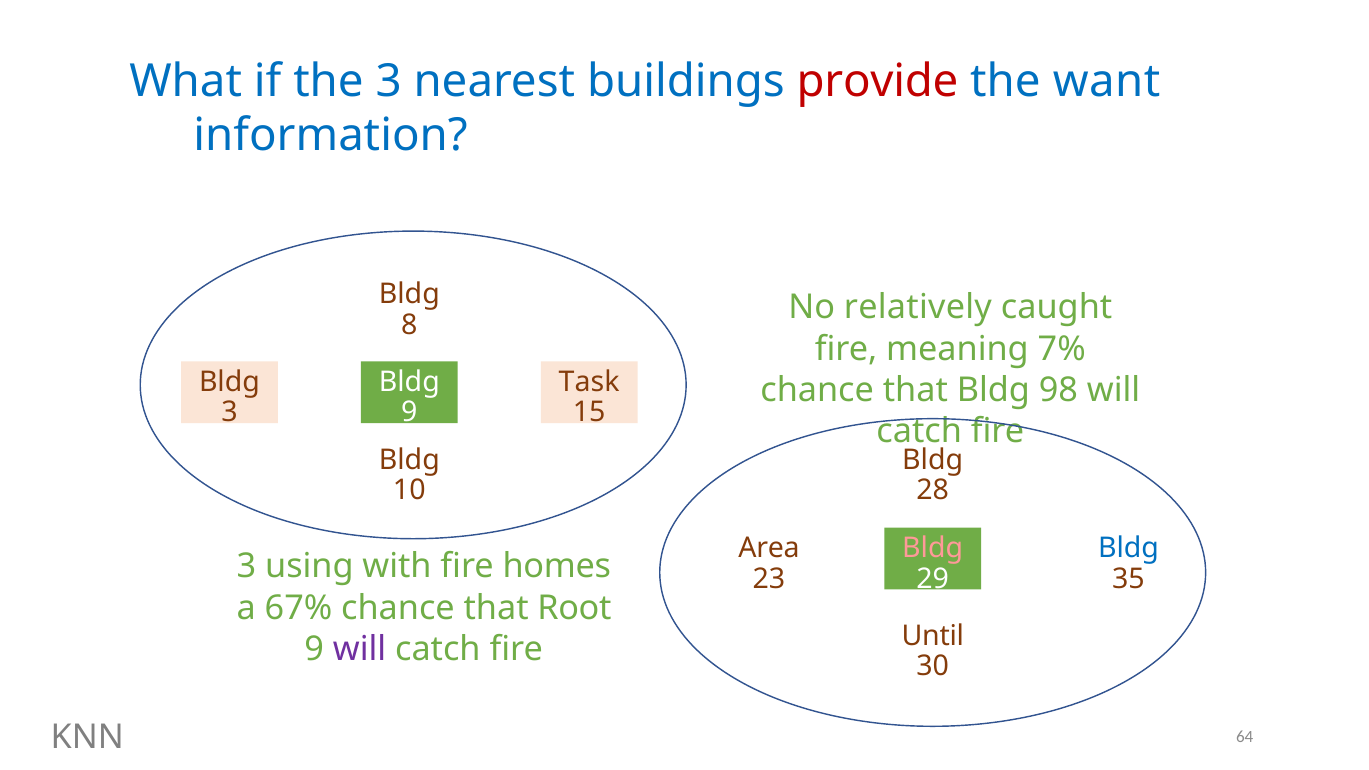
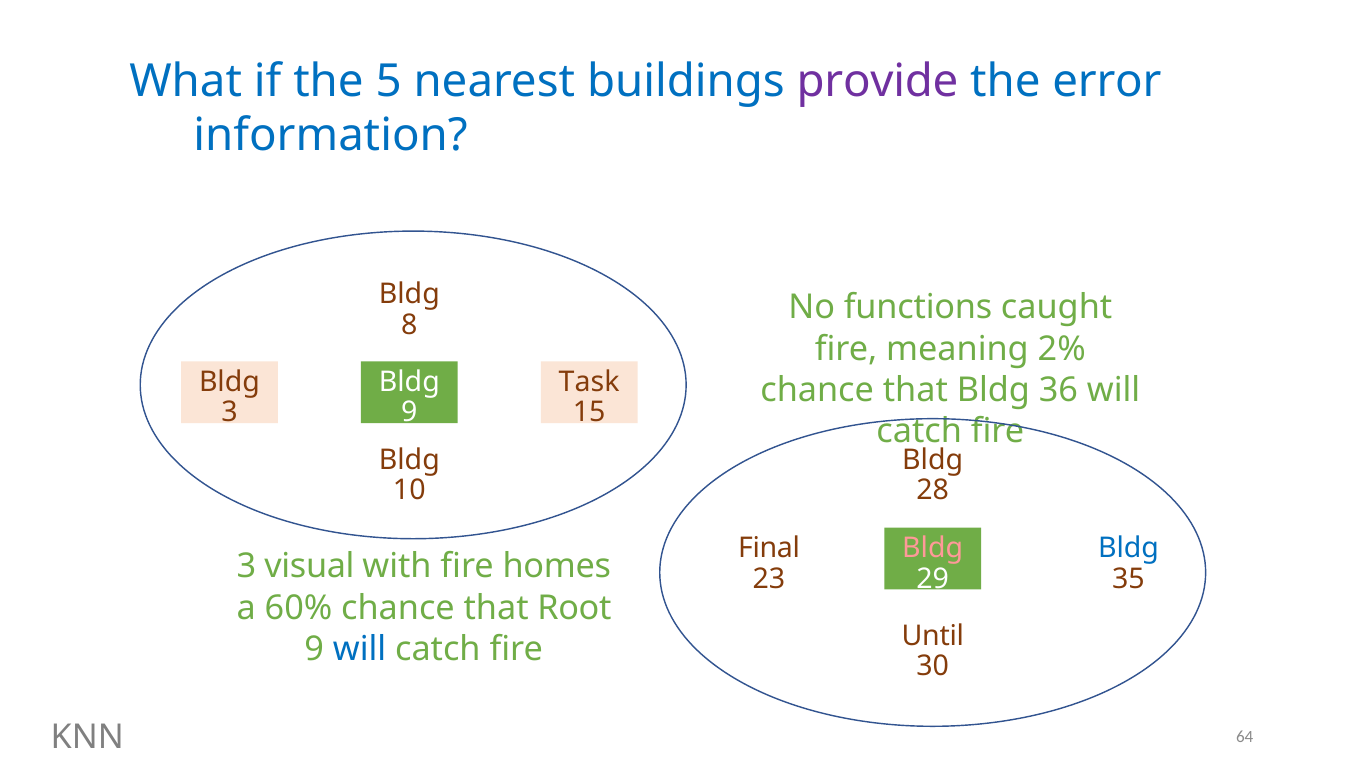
the 3: 3 -> 5
provide colour: red -> purple
want: want -> error
relatively: relatively -> functions
7%: 7% -> 2%
98: 98 -> 36
Area: Area -> Final
using: using -> visual
67%: 67% -> 60%
will at (360, 649) colour: purple -> blue
